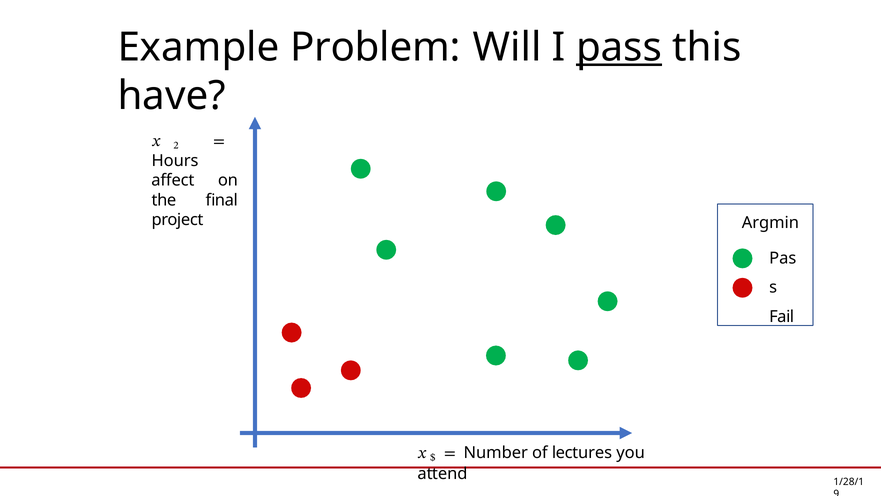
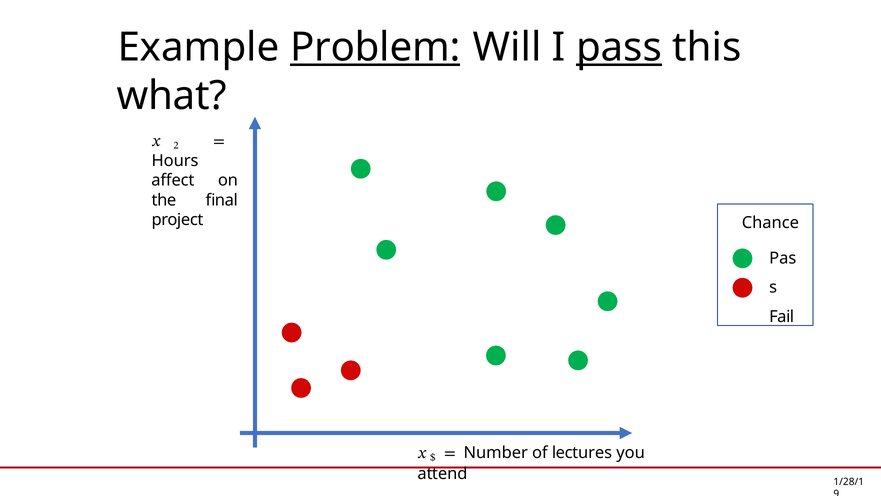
Problem underline: none -> present
have: have -> what
Argmin: Argmin -> Chance
